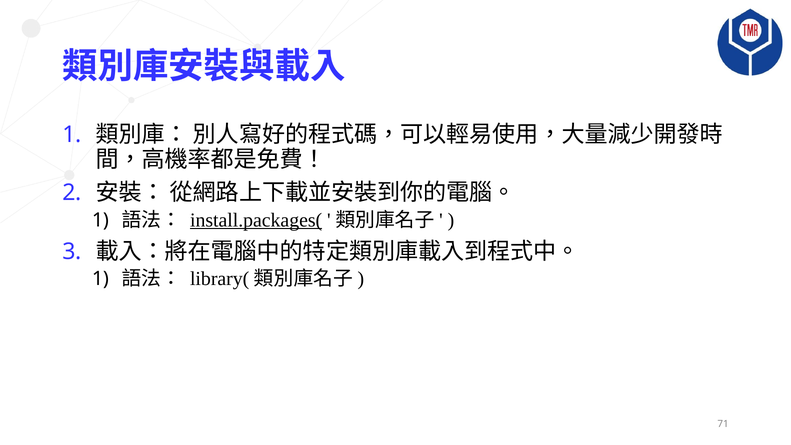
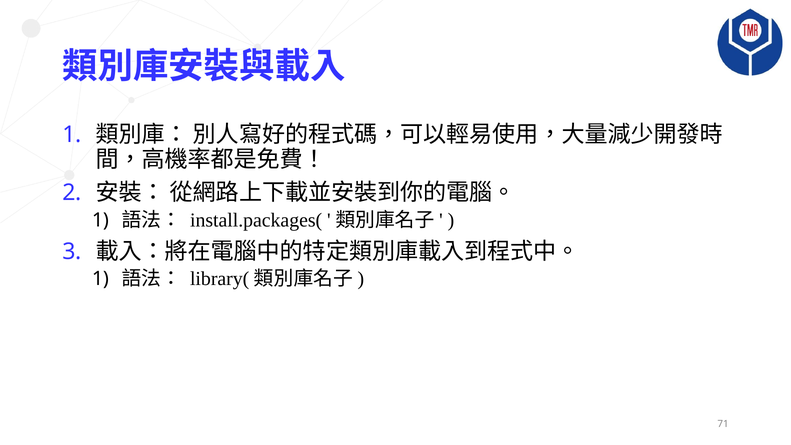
install.packages( underline: present -> none
